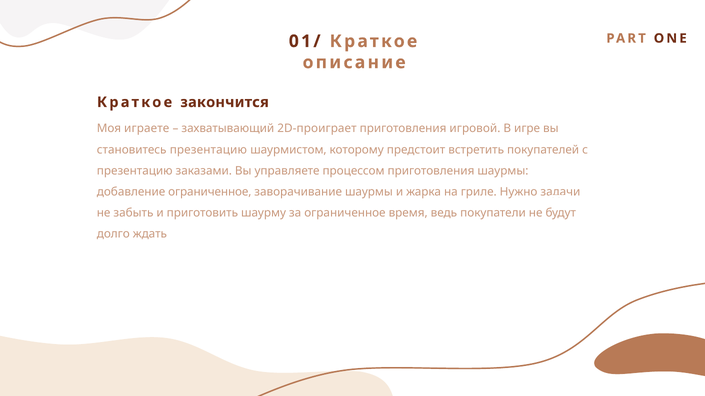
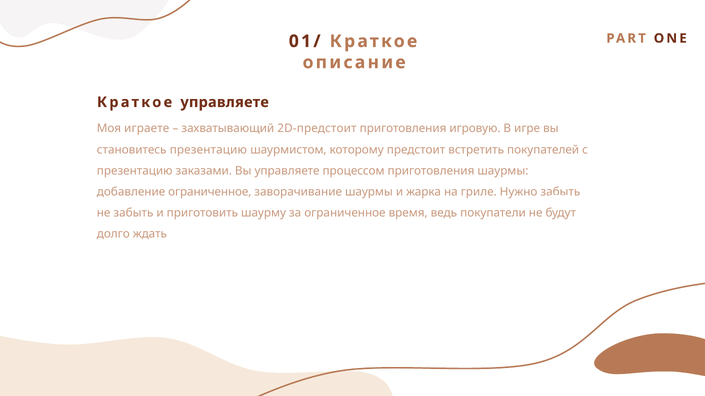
Краткое закончится: закончится -> управляете
2D-проиграет: 2D-проиграет -> 2D-предстоит
игровой: игровой -> игровую
Нужно задачи: задачи -> забыть
